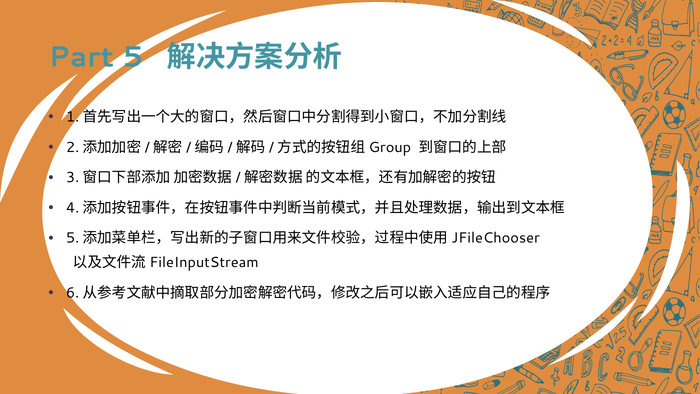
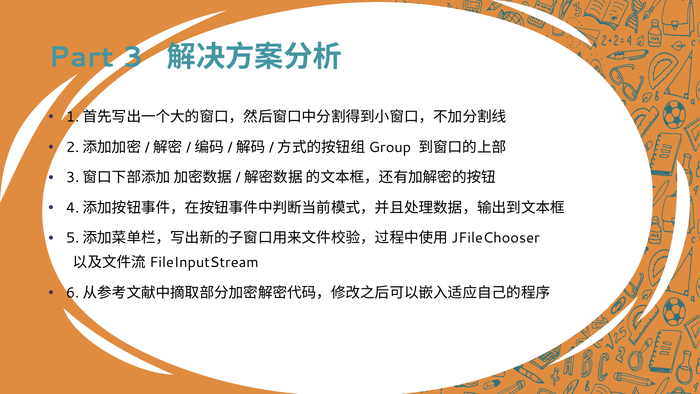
5: 5 -> 3
